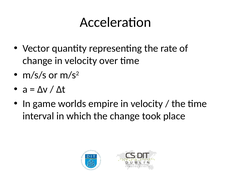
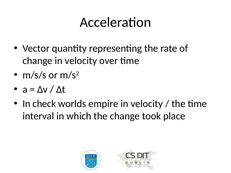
game: game -> check
